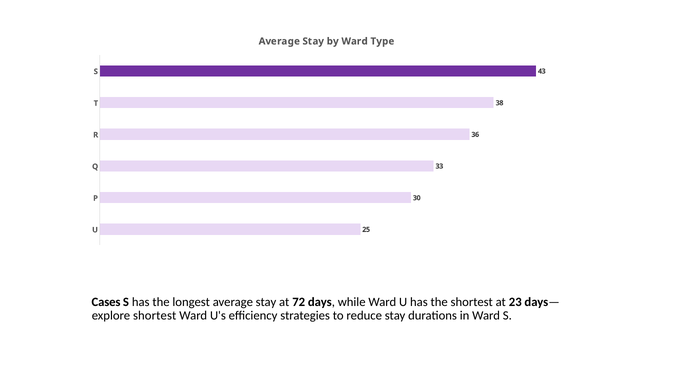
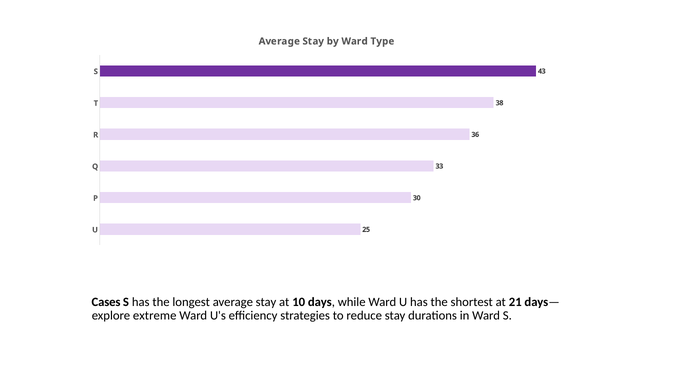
72: 72 -> 10
23: 23 -> 21
shortest at (155, 316): shortest -> extreme
